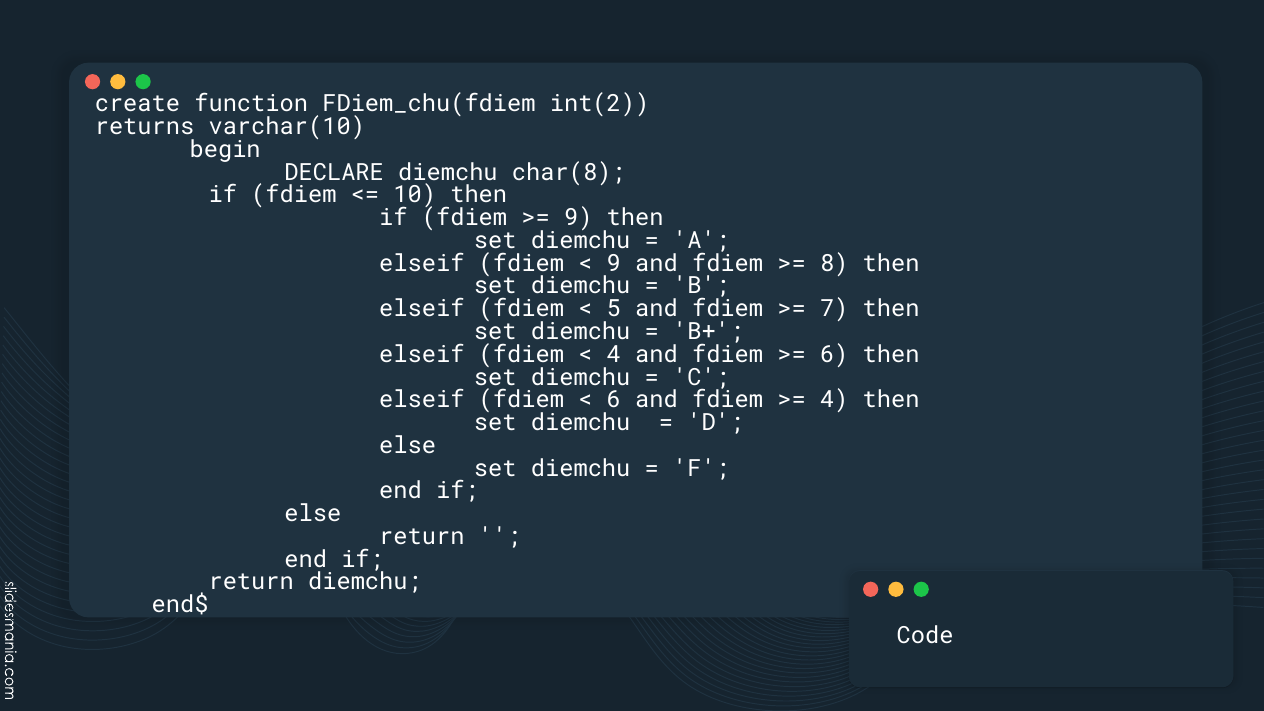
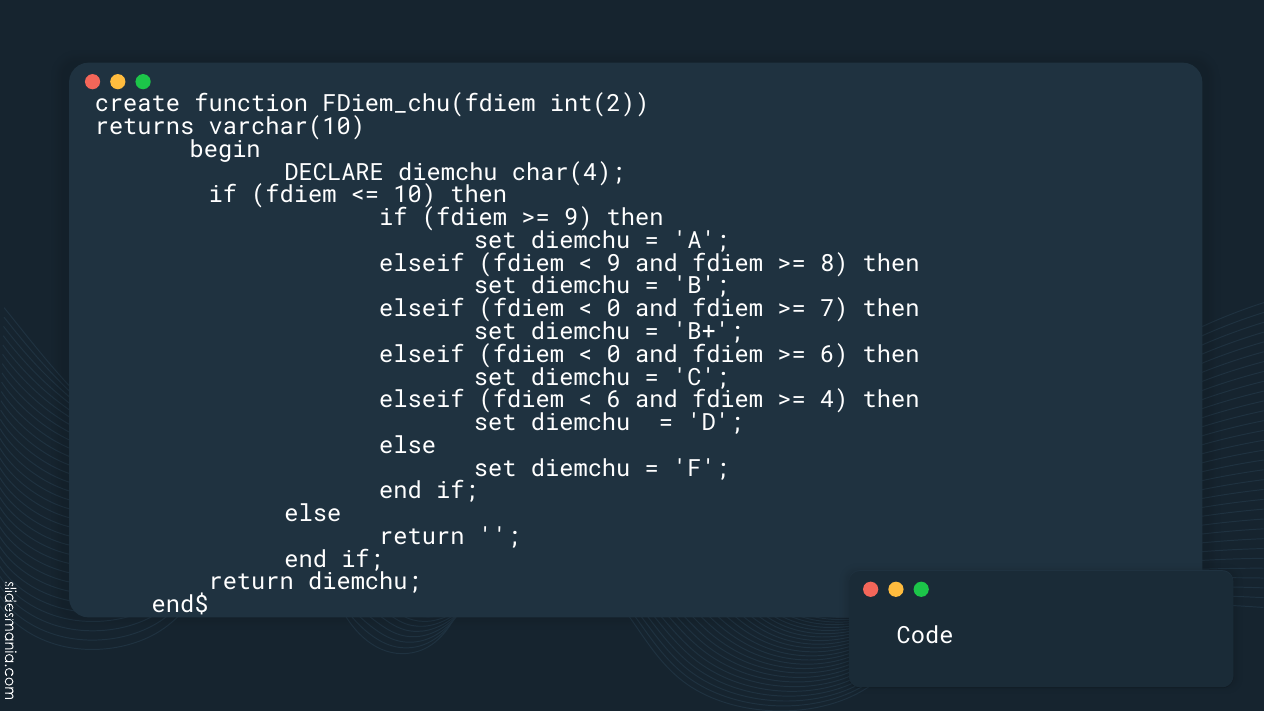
char(8: char(8 -> char(4
5 at (614, 309): 5 -> 0
4 at (614, 354): 4 -> 0
